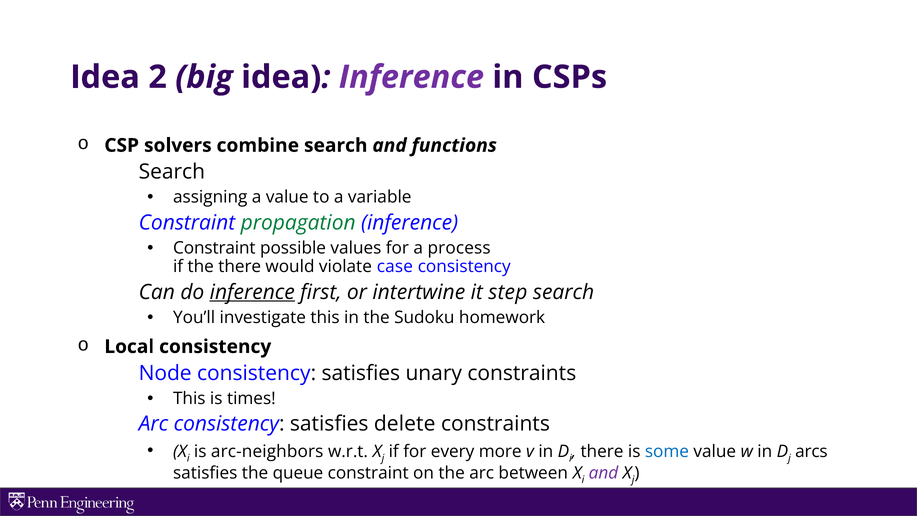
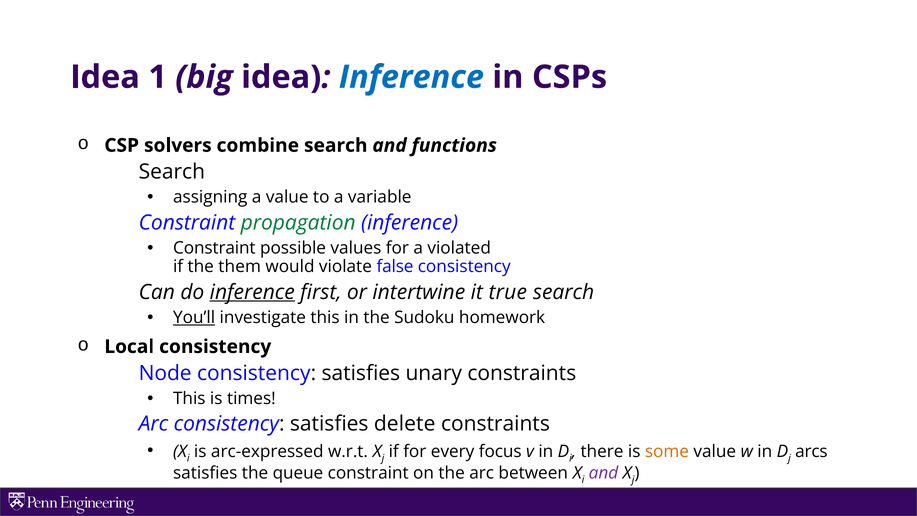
2: 2 -> 1
Inference at (411, 77) colour: purple -> blue
process: process -> violated
the there: there -> them
case: case -> false
step: step -> true
You’ll underline: none -> present
arc-neighbors: arc-neighbors -> arc-expressed
more: more -> focus
some colour: blue -> orange
